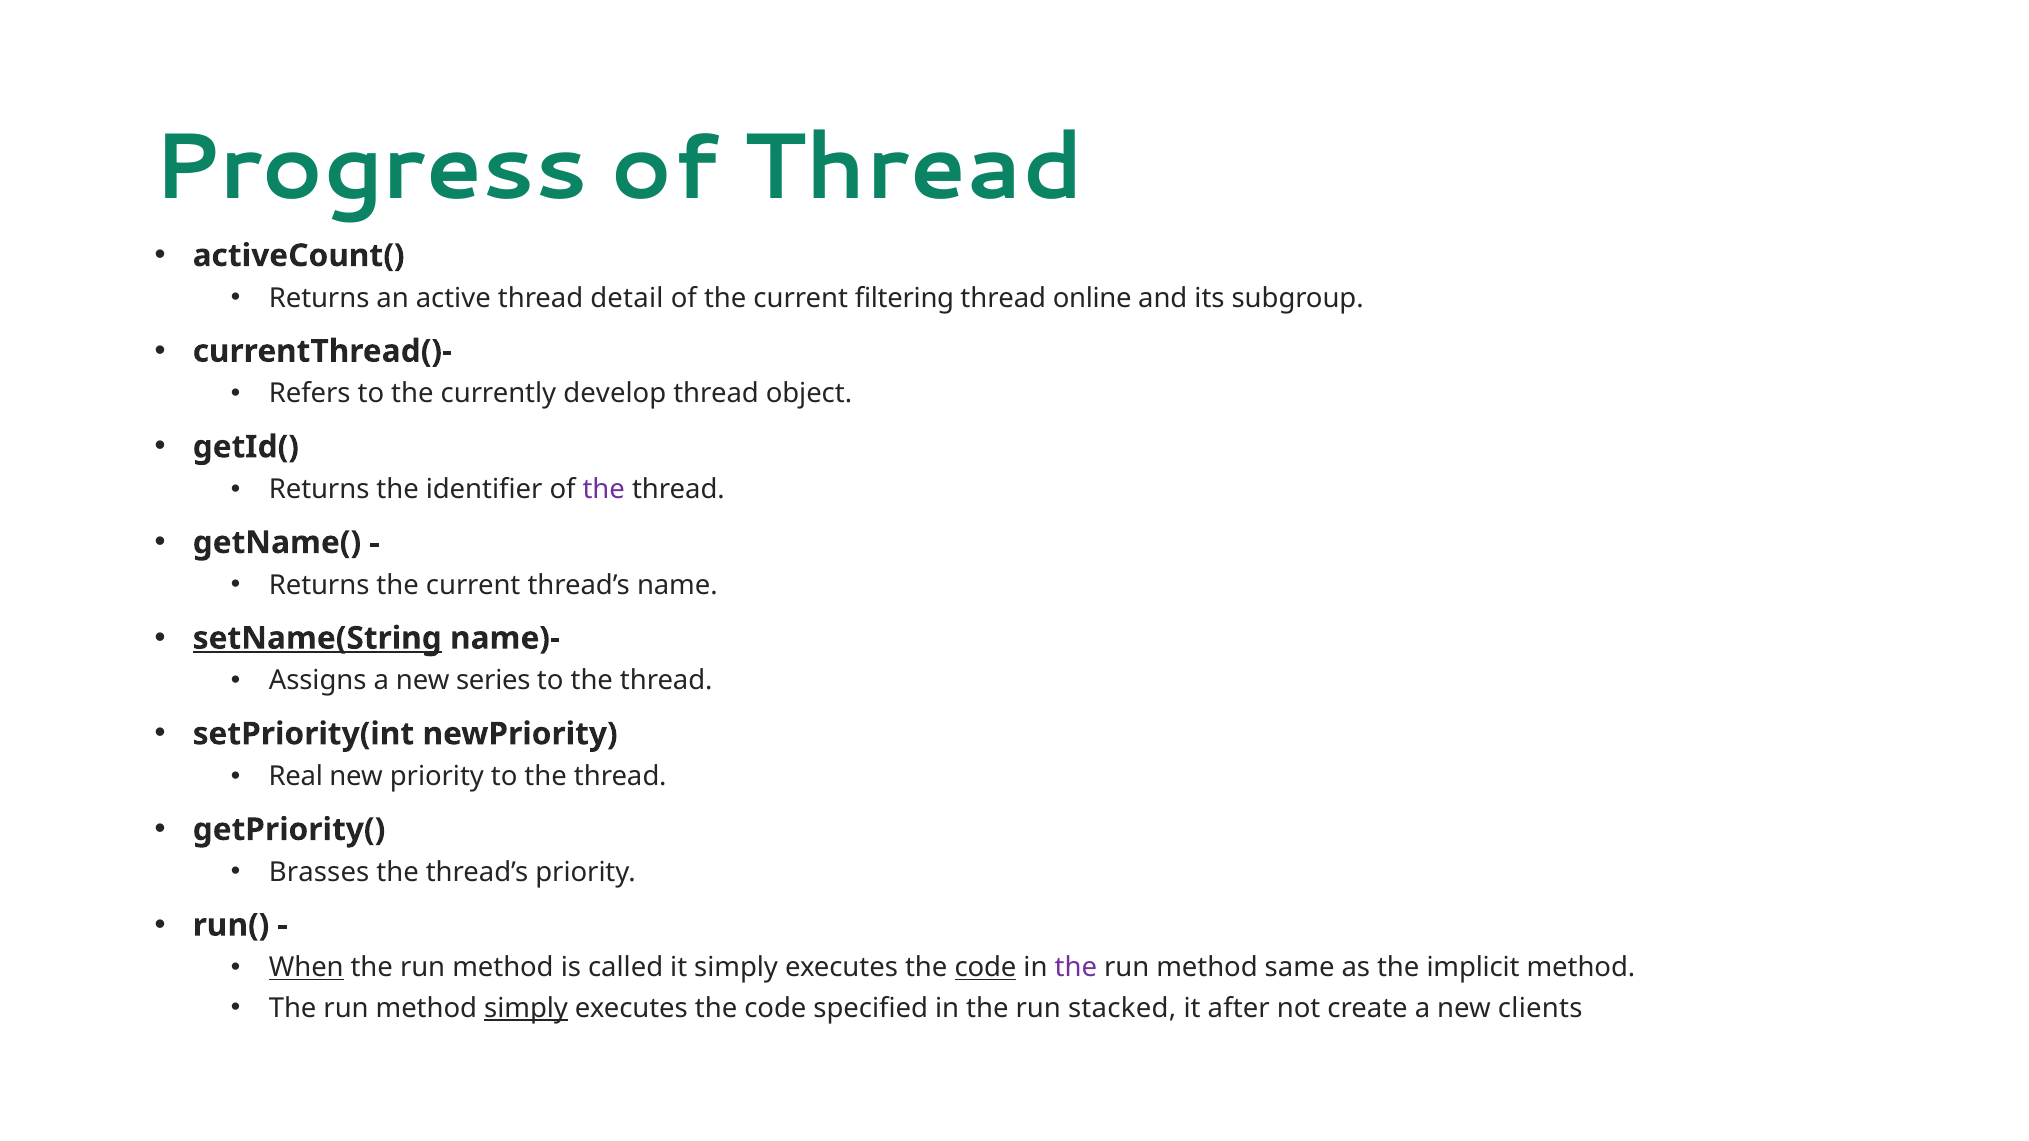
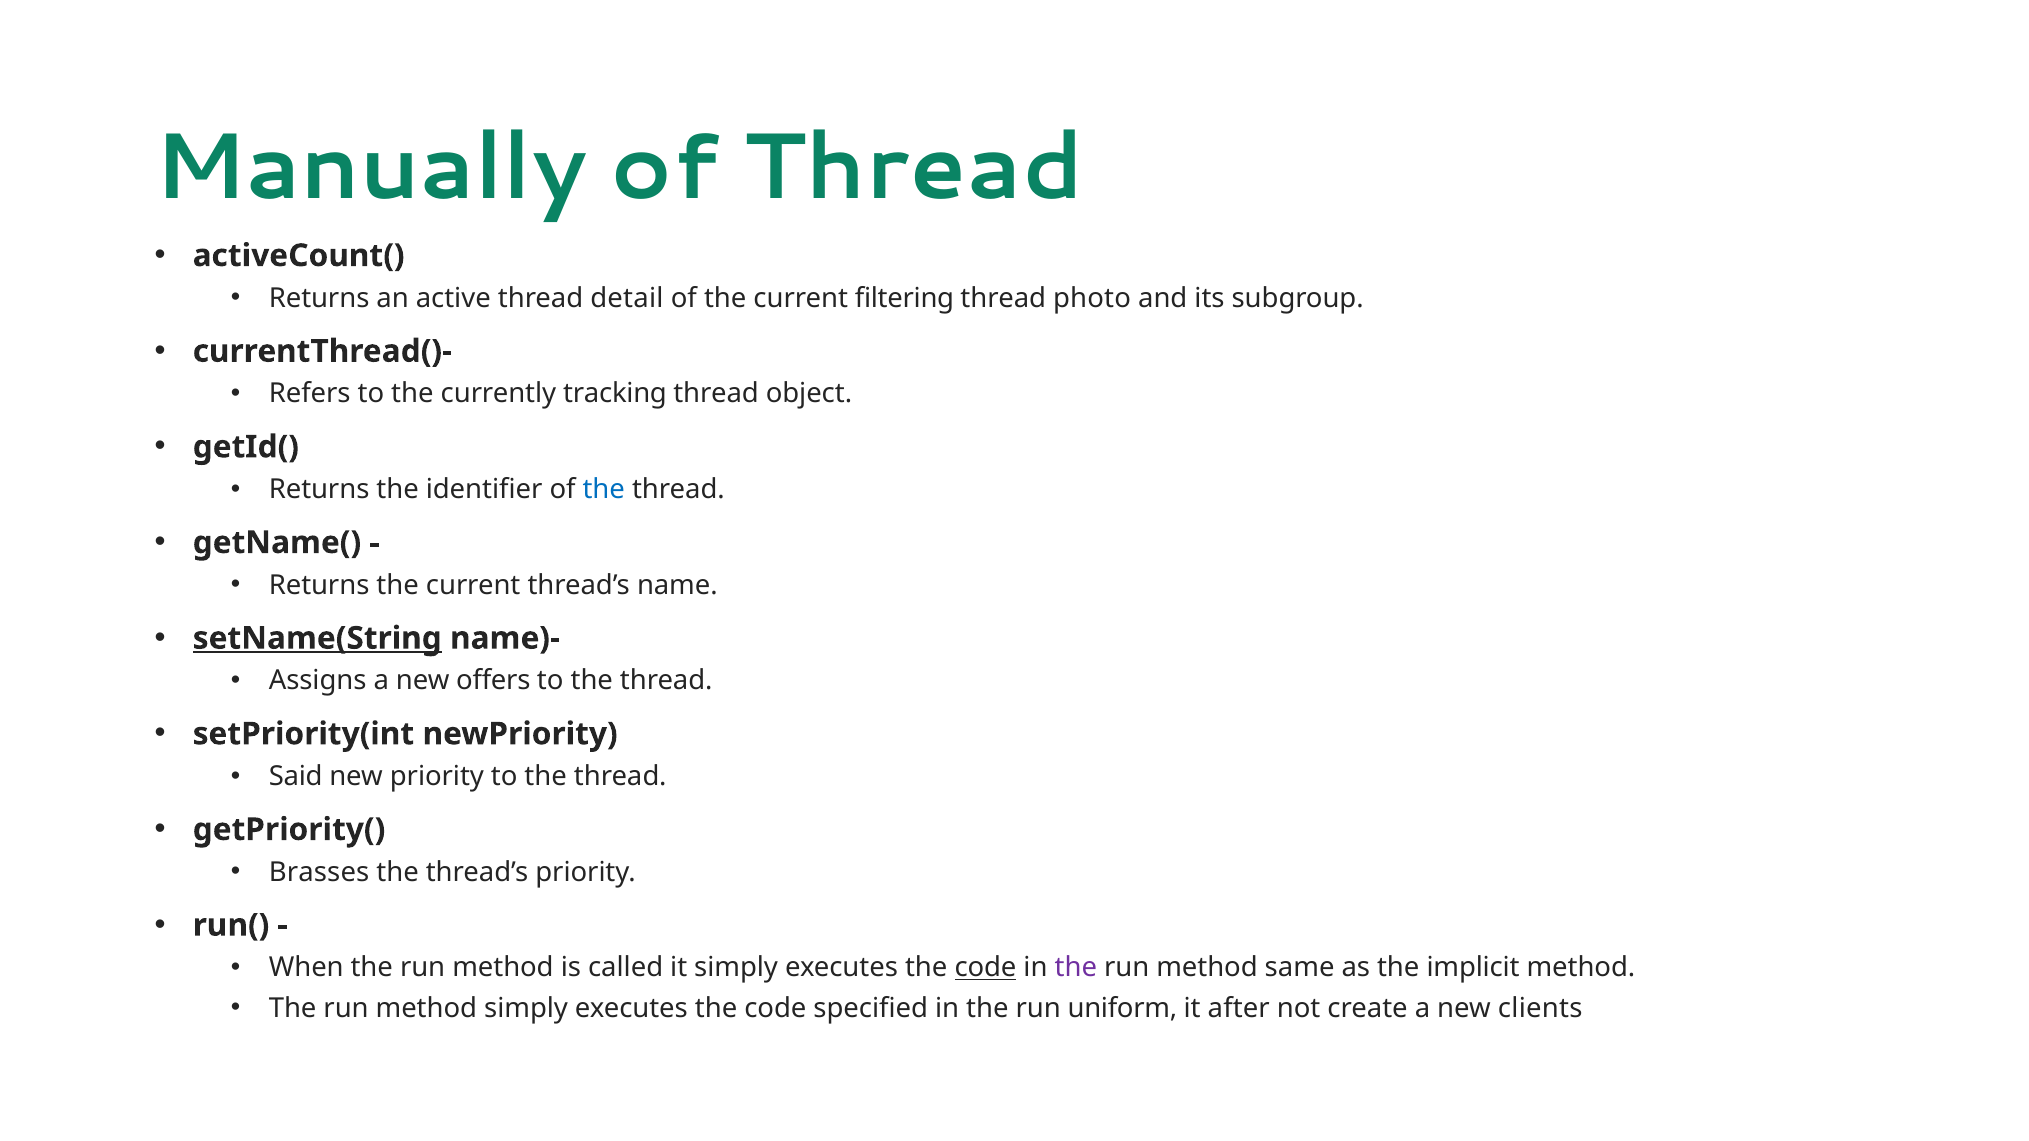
Progress: Progress -> Manually
online: online -> photo
develop: develop -> tracking
the at (604, 490) colour: purple -> blue
series: series -> offers
Real: Real -> Said
When underline: present -> none
simply at (526, 1008) underline: present -> none
stacked: stacked -> uniform
